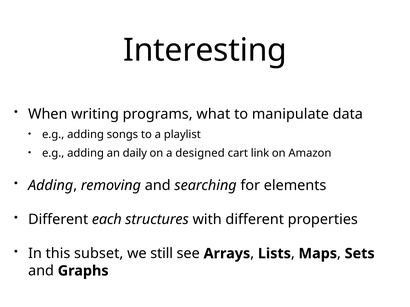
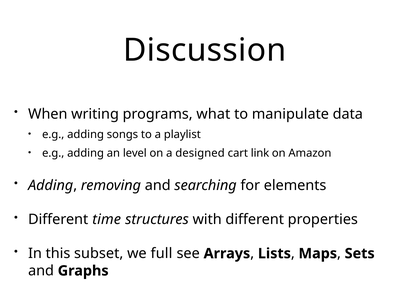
Interesting: Interesting -> Discussion
daily: daily -> level
each: each -> time
still: still -> full
